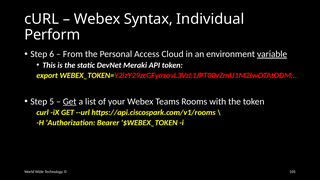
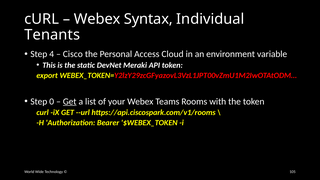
Perform: Perform -> Tenants
6: 6 -> 4
From: From -> Cisco
variable underline: present -> none
5: 5 -> 0
